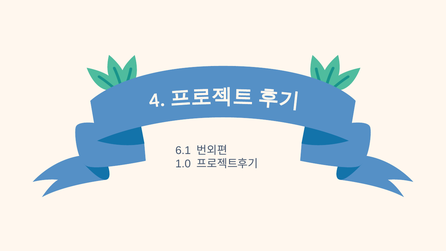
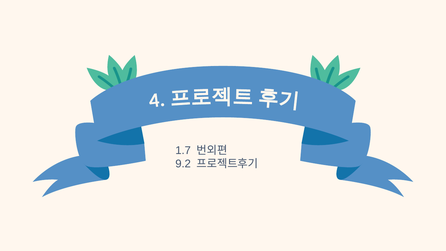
6.1: 6.1 -> 1.7
1.0: 1.0 -> 9.2
